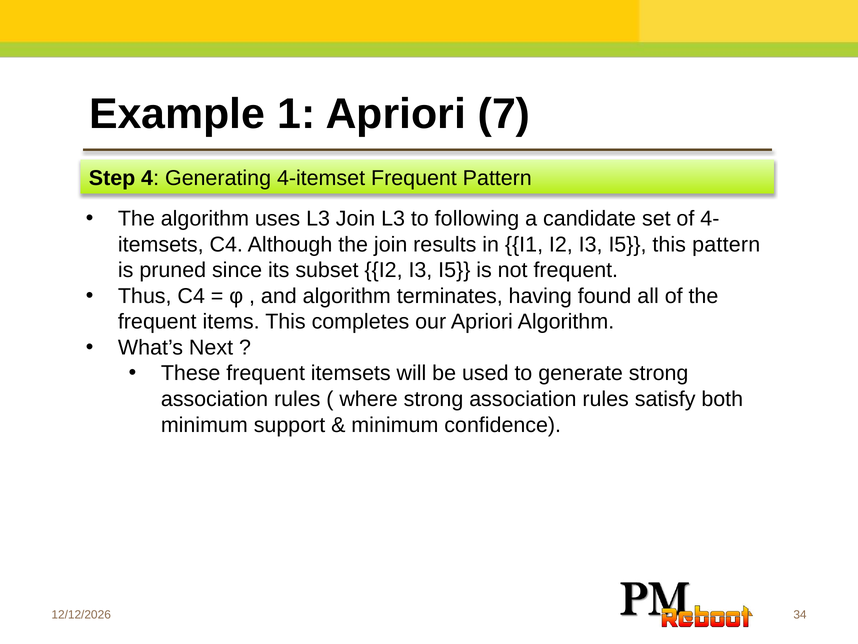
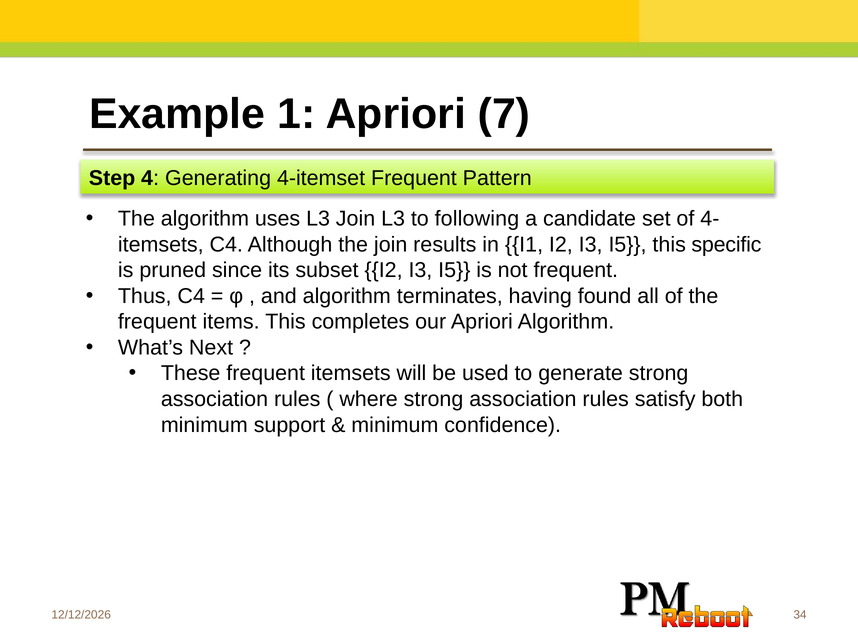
this pattern: pattern -> specific
